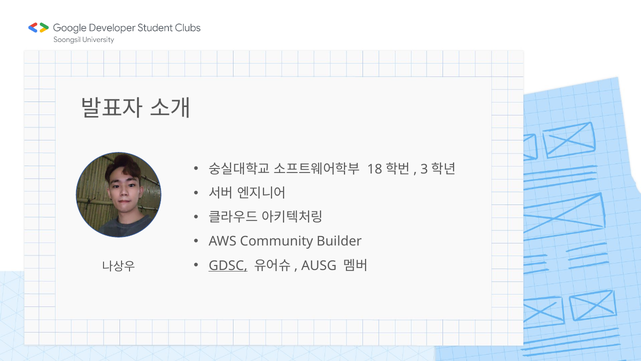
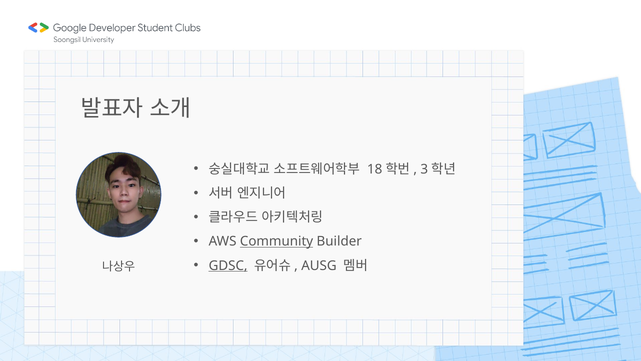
Community underline: none -> present
